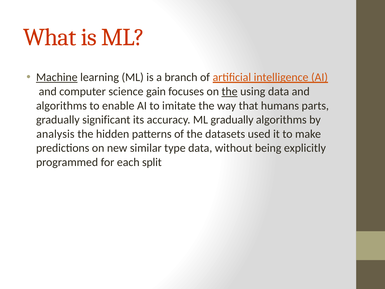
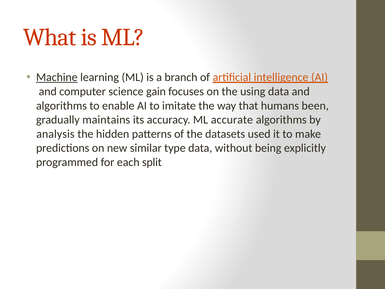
the at (230, 91) underline: present -> none
parts: parts -> been
significant: significant -> maintains
ML gradually: gradually -> accurate
